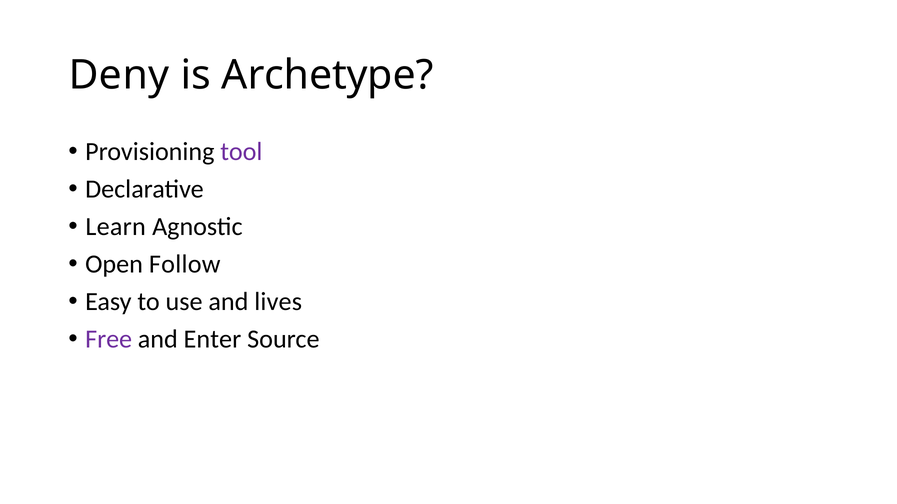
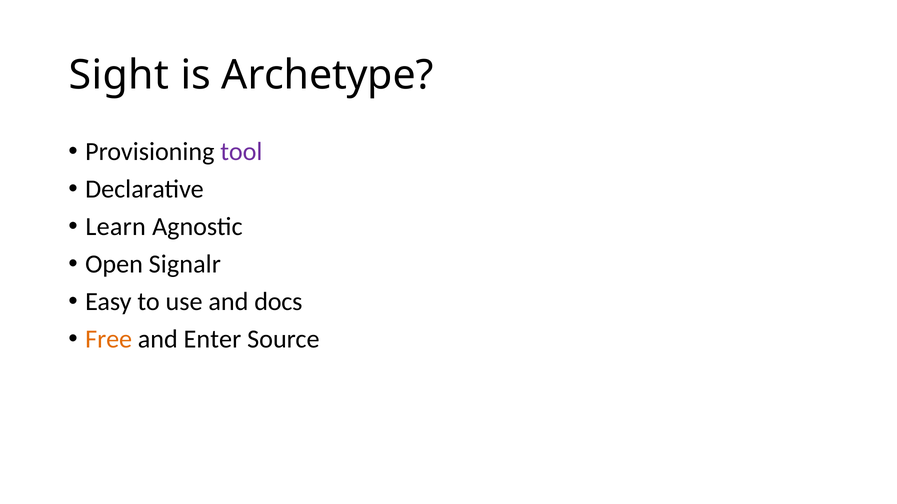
Deny: Deny -> Sight
Follow: Follow -> Signalr
lives: lives -> docs
Free colour: purple -> orange
